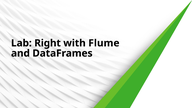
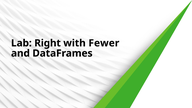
Flume: Flume -> Fewer
